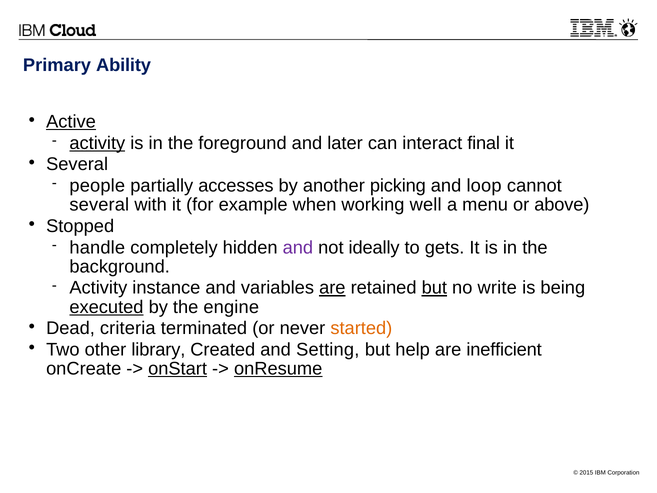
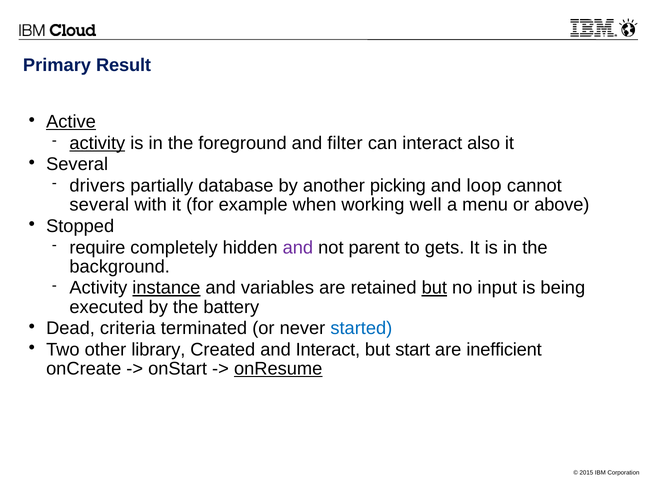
Ability: Ability -> Result
later: later -> filter
final: final -> also
people: people -> drivers
accesses: accesses -> database
handle: handle -> require
ideally: ideally -> parent
instance underline: none -> present
are at (332, 288) underline: present -> none
write: write -> input
executed underline: present -> none
engine: engine -> battery
started colour: orange -> blue
and Setting: Setting -> Interact
help: help -> start
onStart underline: present -> none
